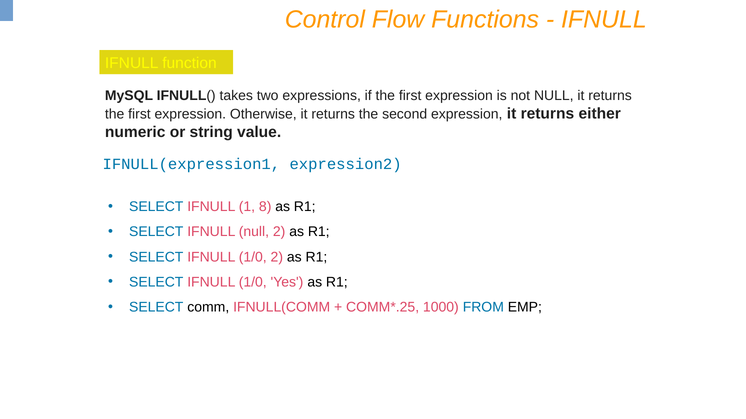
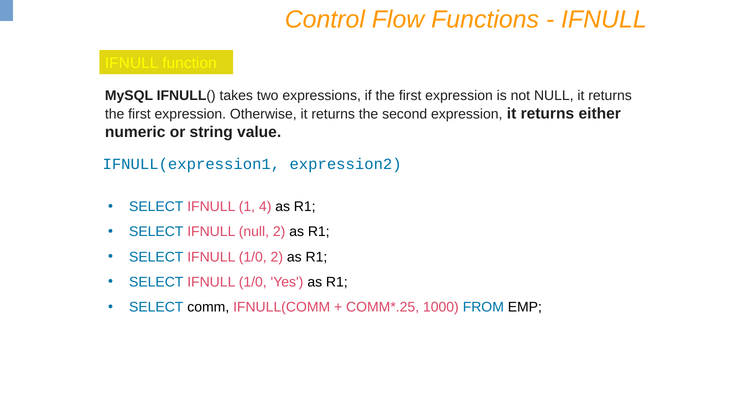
8: 8 -> 4
